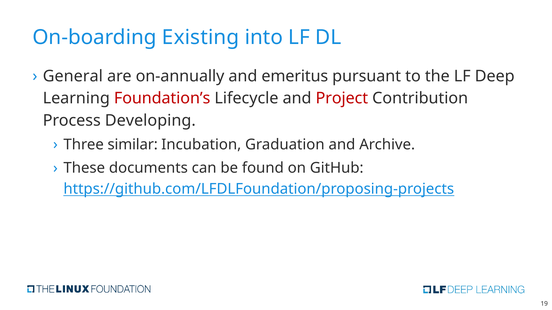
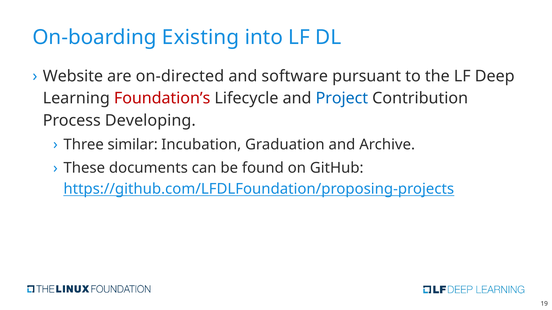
General: General -> Website
on-annually: on-annually -> on-directed
emeritus: emeritus -> software
Project colour: red -> blue
